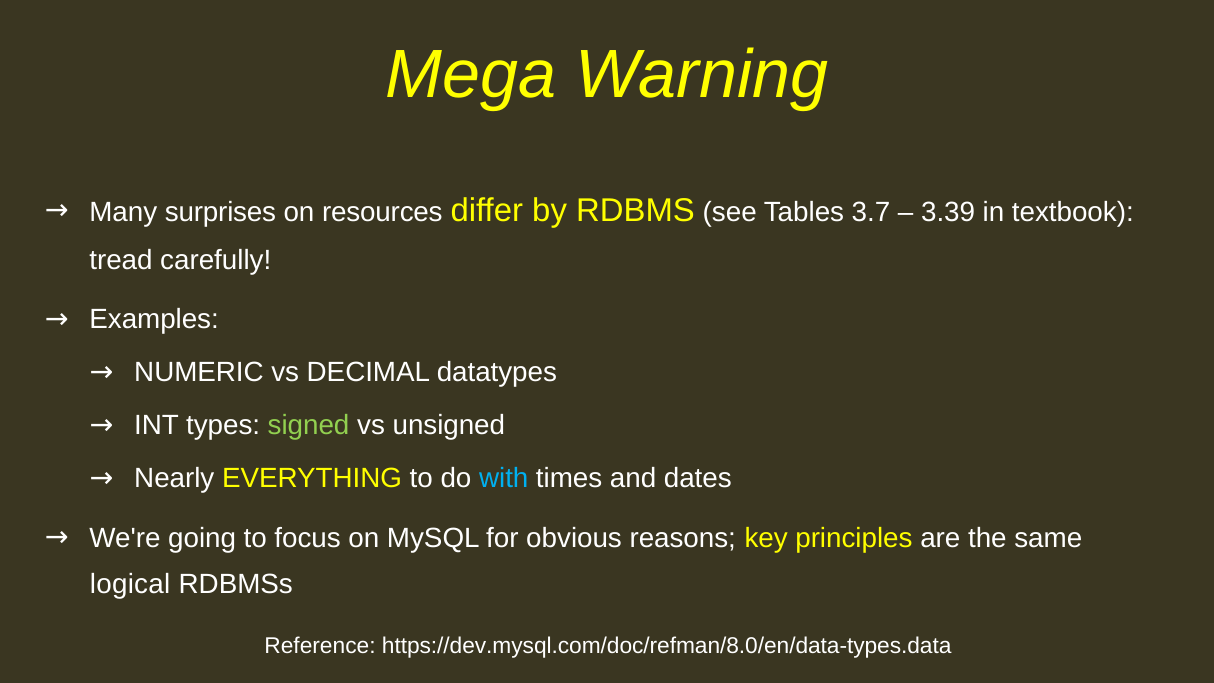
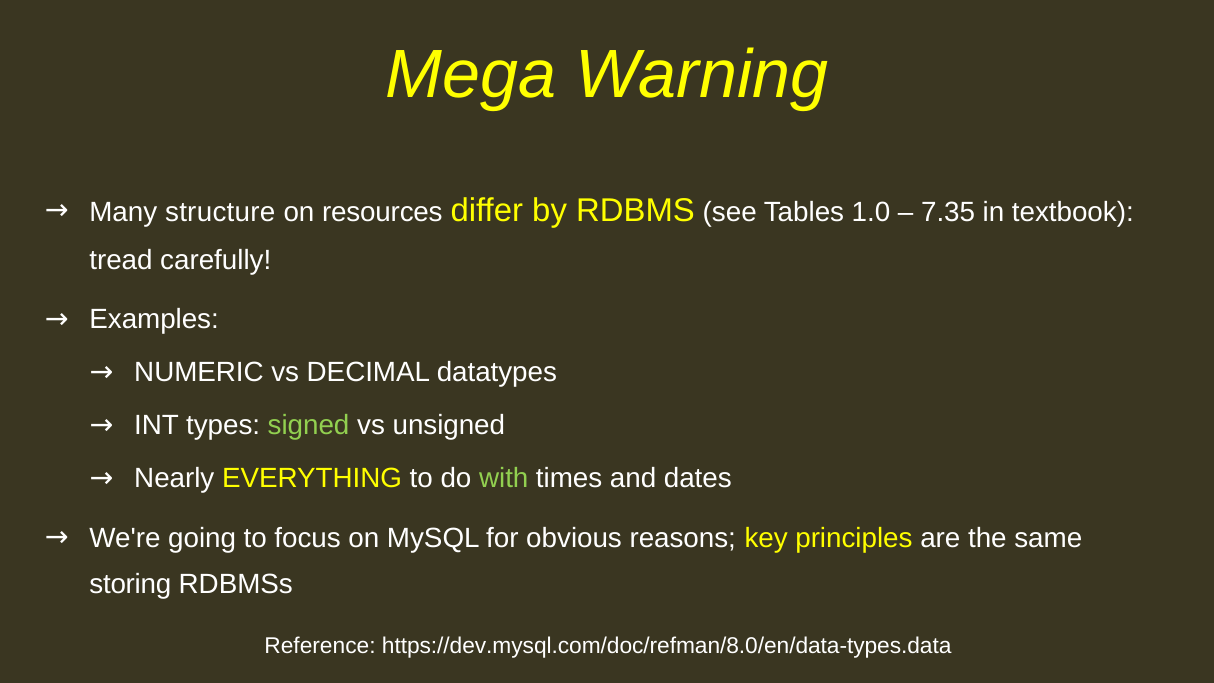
surprises: surprises -> structure
3.7: 3.7 -> 1.0
3.39: 3.39 -> 7.35
with colour: light blue -> light green
logical: logical -> storing
